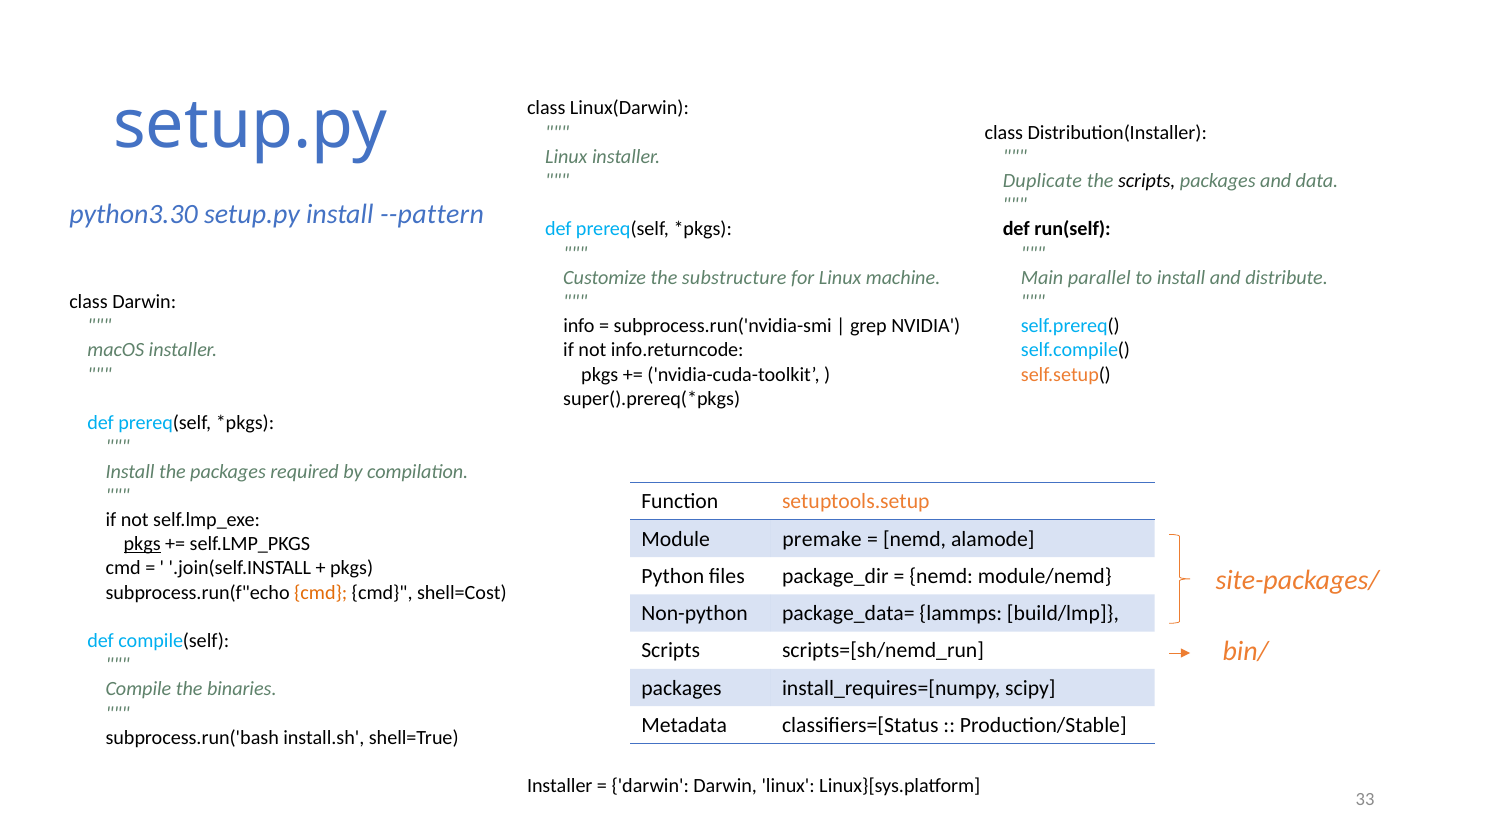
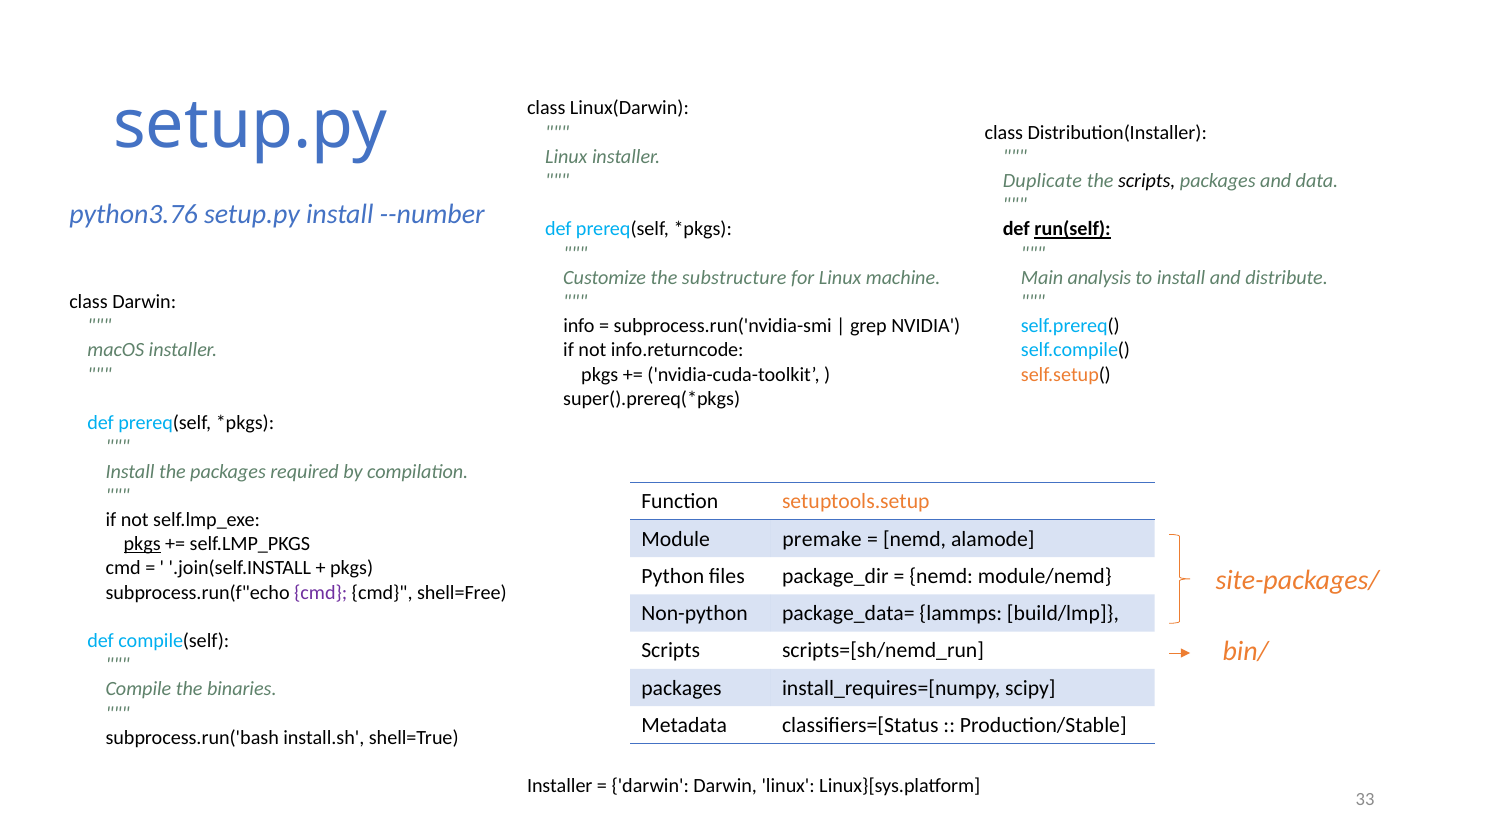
python3.30: python3.30 -> python3.76
--pattern: --pattern -> --number
run(self underline: none -> present
parallel: parallel -> analysis
cmd at (321, 592) colour: orange -> purple
shell=Cost: shell=Cost -> shell=Free
